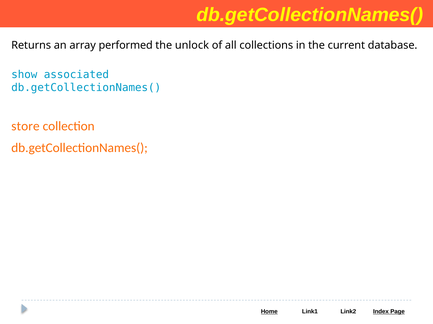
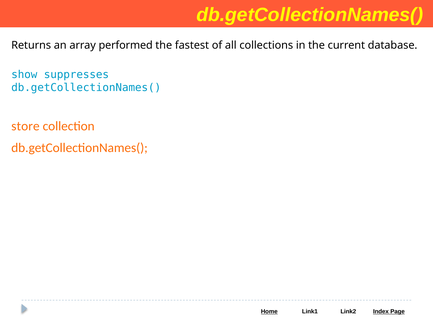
unlock: unlock -> fastest
associated: associated -> suppresses
